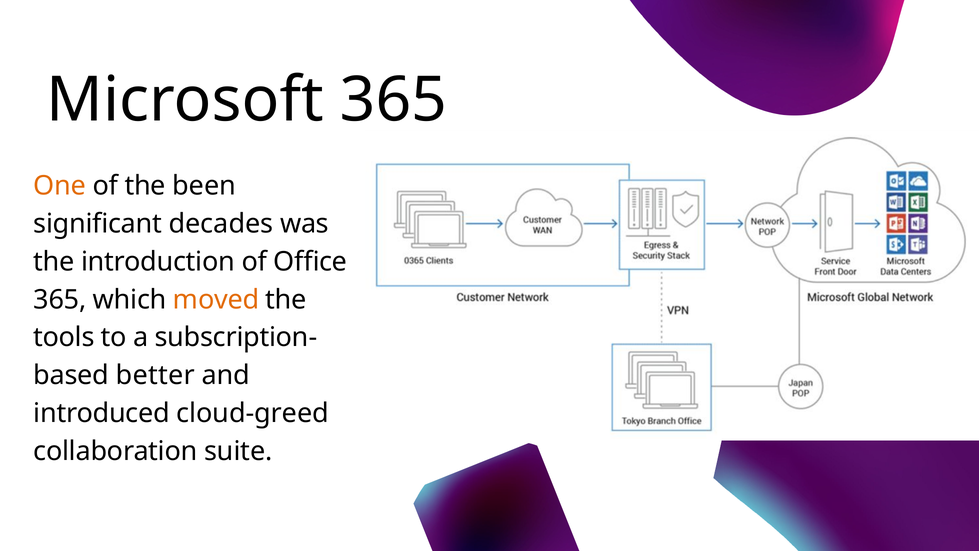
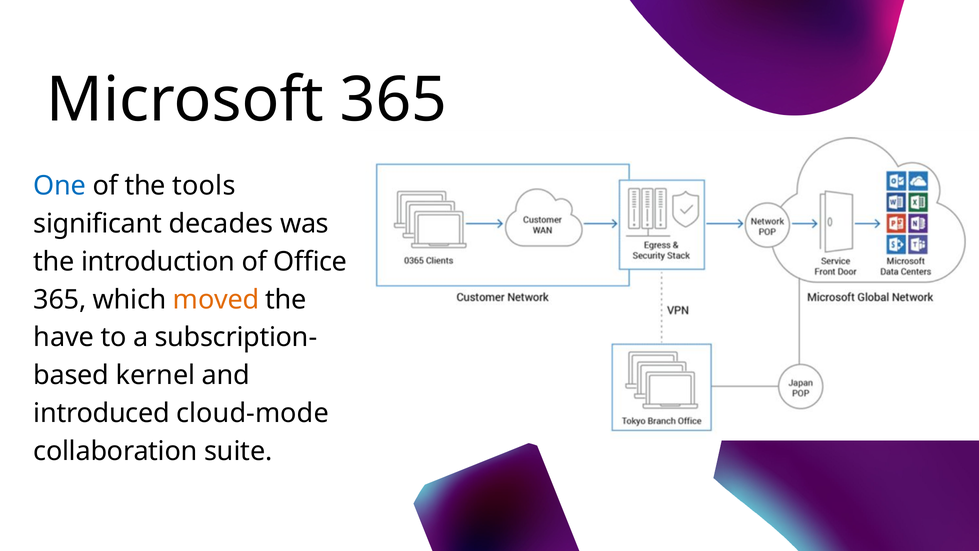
One colour: orange -> blue
been: been -> tools
tools: tools -> have
better: better -> kernel
cloud-greed: cloud-greed -> cloud-mode
